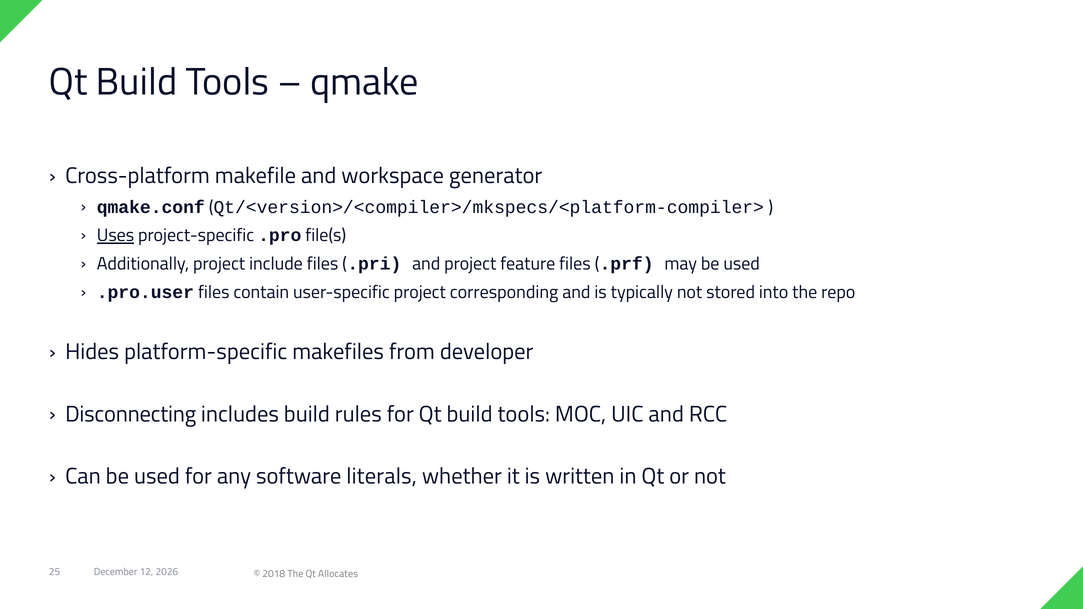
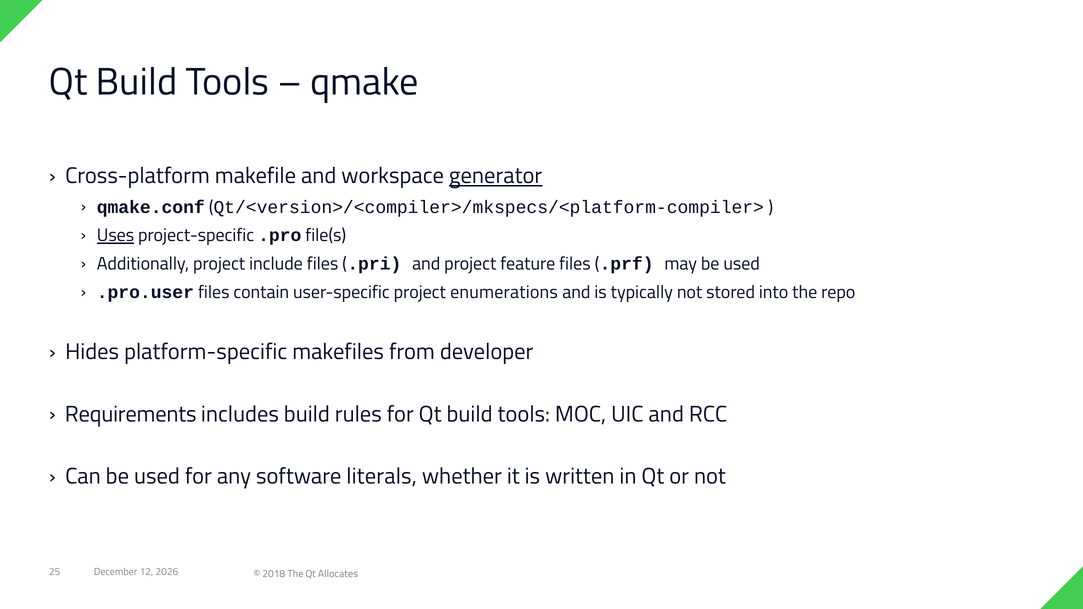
generator underline: none -> present
corresponding: corresponding -> enumerations
Disconnecting: Disconnecting -> Requirements
